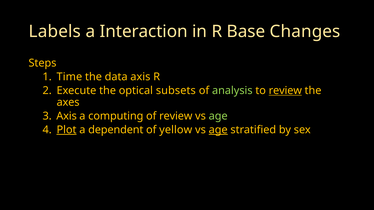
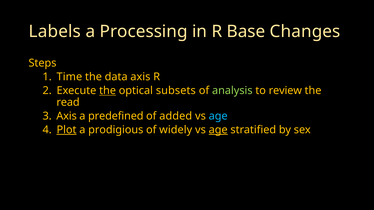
Interaction: Interaction -> Processing
the at (108, 91) underline: none -> present
review at (285, 91) underline: present -> none
axes: axes -> read
computing: computing -> predefined
of review: review -> added
age at (218, 116) colour: light green -> light blue
dependent: dependent -> prodigious
yellow: yellow -> widely
